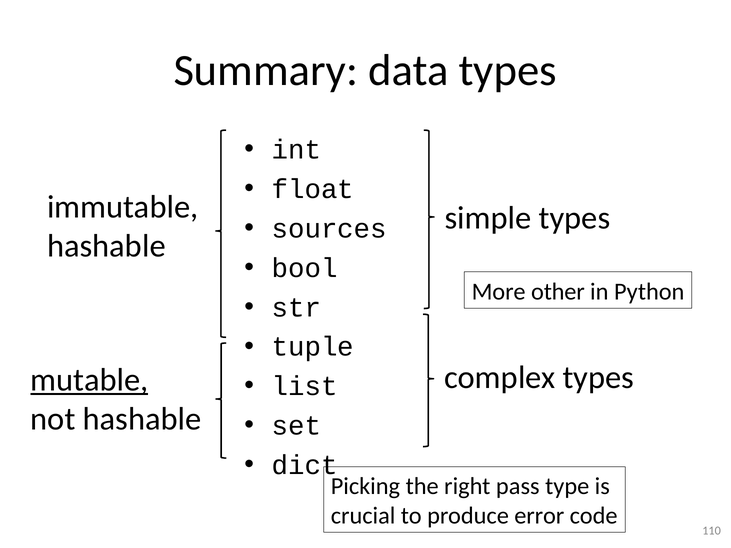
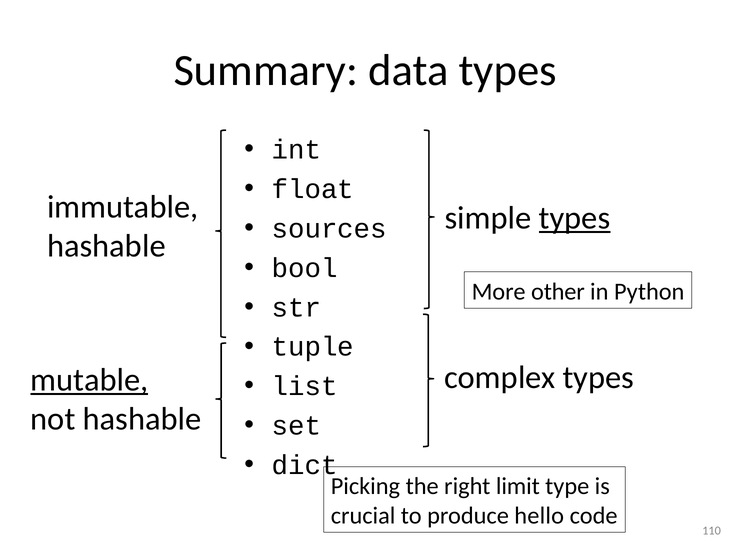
types at (575, 218) underline: none -> present
pass: pass -> limit
error: error -> hello
